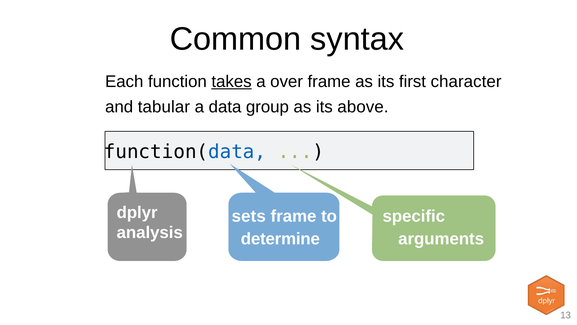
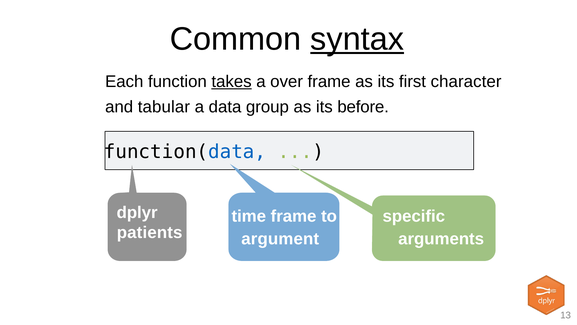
syntax underline: none -> present
above: above -> before
sets: sets -> time
analysis: analysis -> patients
determine: determine -> argument
